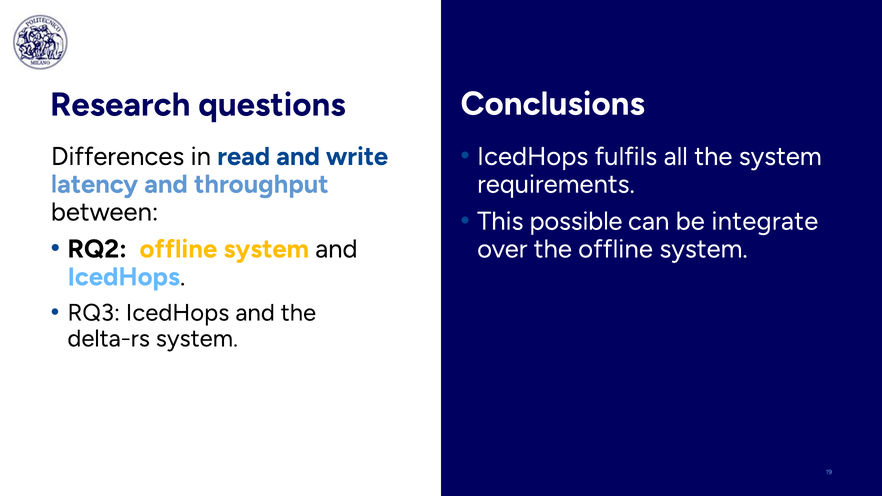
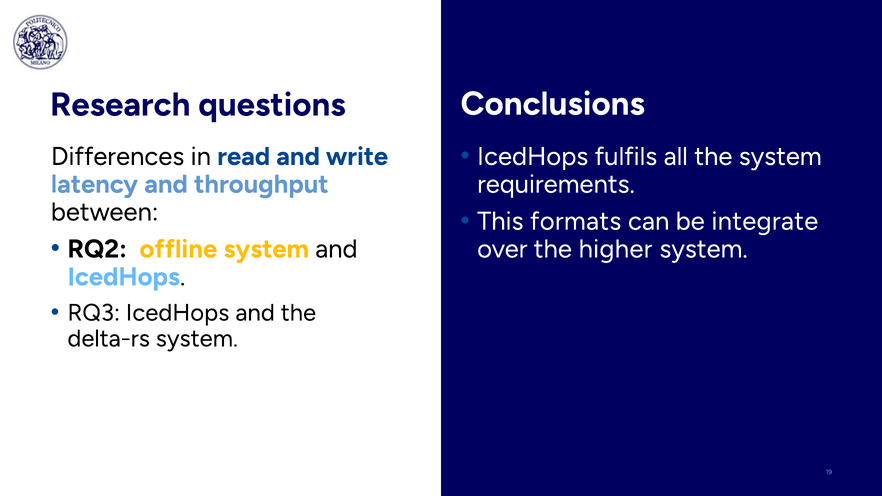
possible: possible -> formats
the offline: offline -> higher
